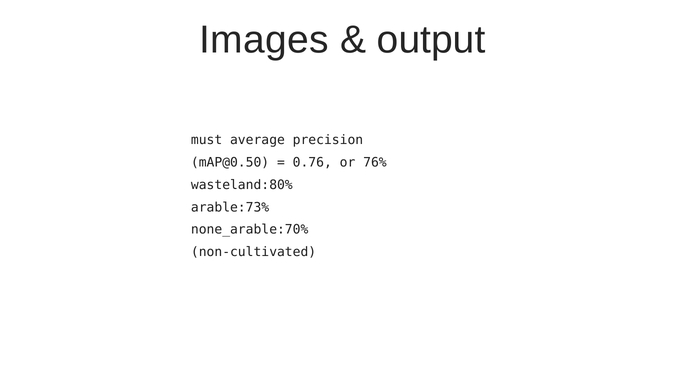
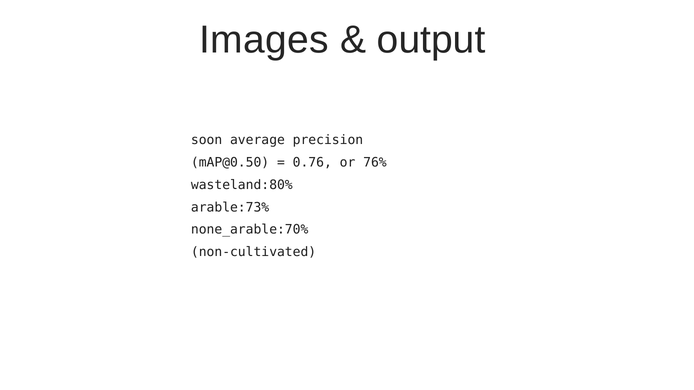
must: must -> soon
